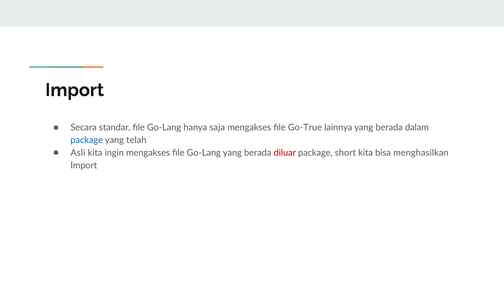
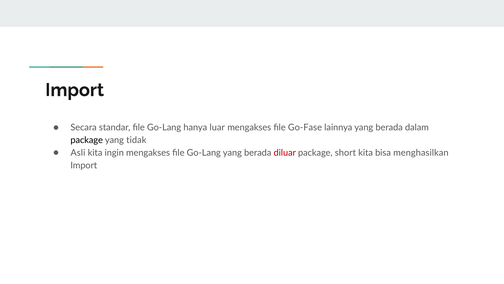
saja: saja -> luar
Go-True: Go-True -> Go-Fase
package at (87, 140) colour: blue -> black
telah: telah -> tidak
